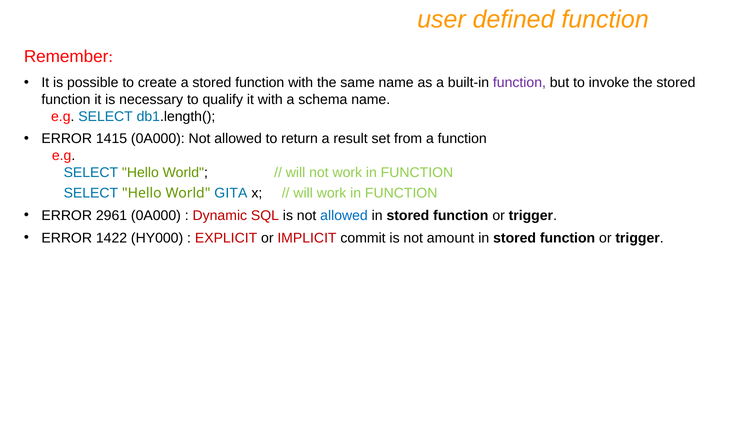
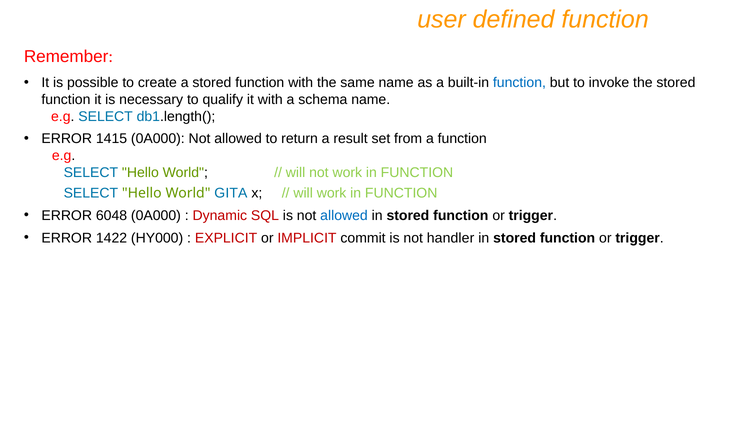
function at (519, 83) colour: purple -> blue
2961: 2961 -> 6048
amount: amount -> handler
